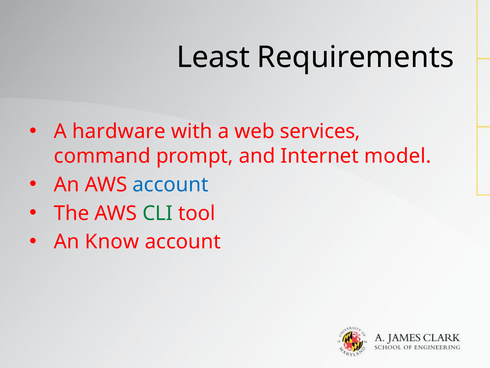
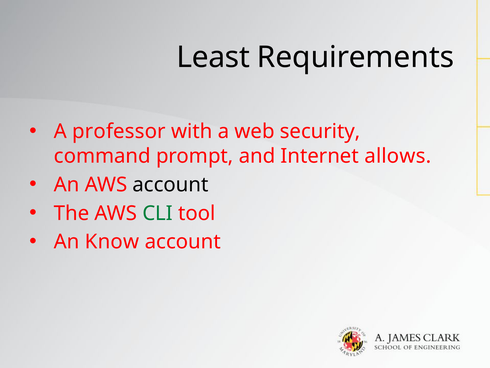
hardware: hardware -> professor
services: services -> security
model: model -> allows
account at (171, 184) colour: blue -> black
